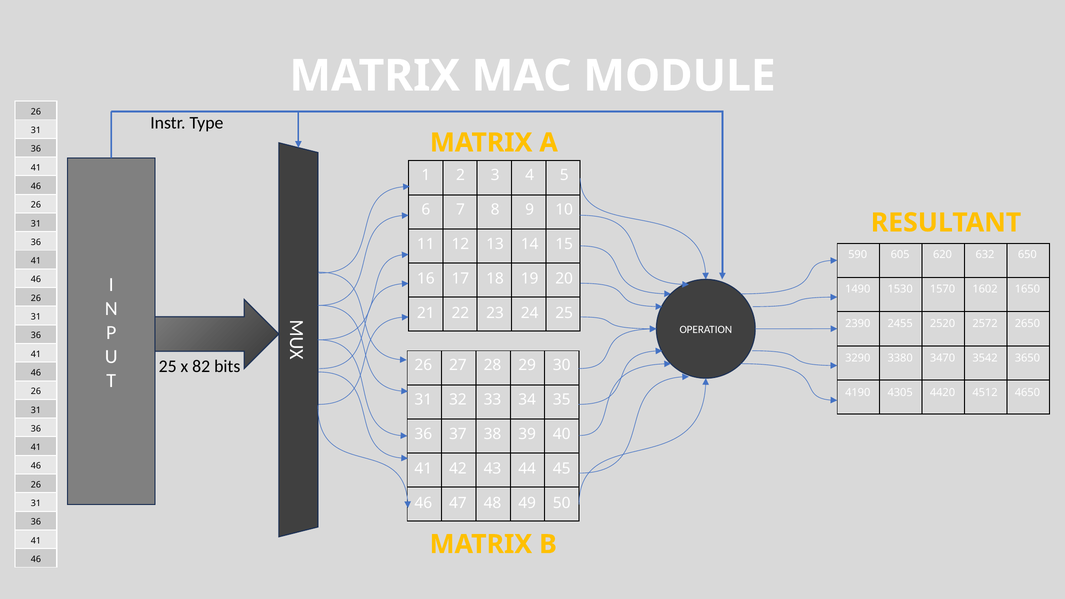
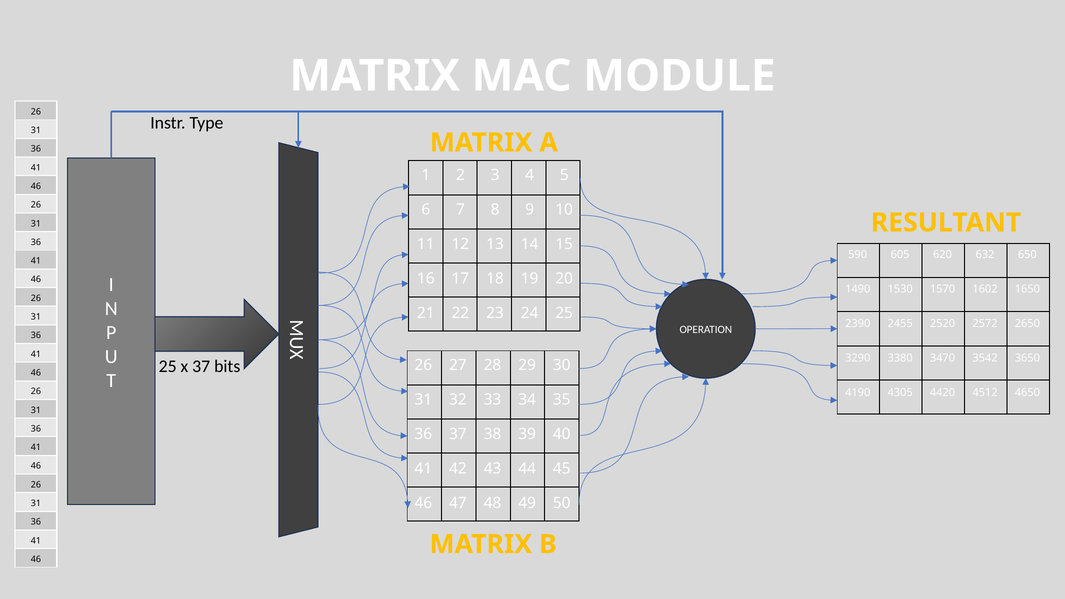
x 82: 82 -> 37
